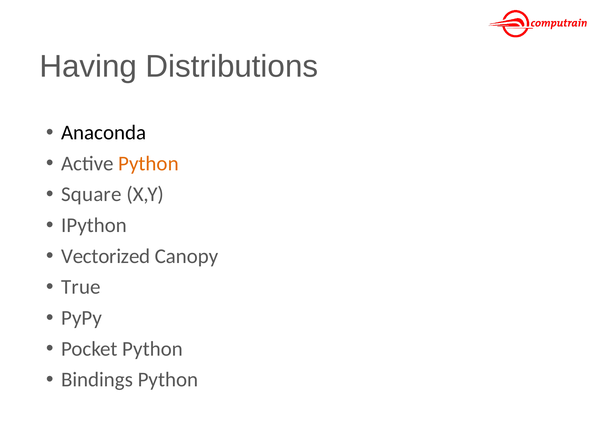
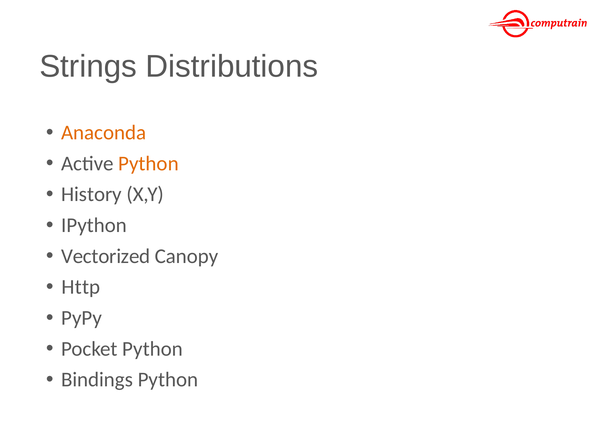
Having: Having -> Strings
Anaconda colour: black -> orange
Square: Square -> History
True: True -> Http
